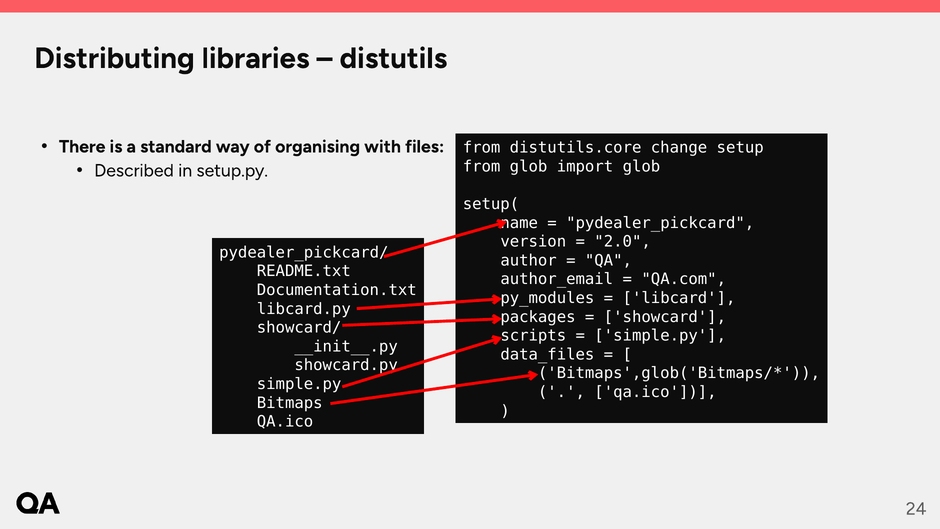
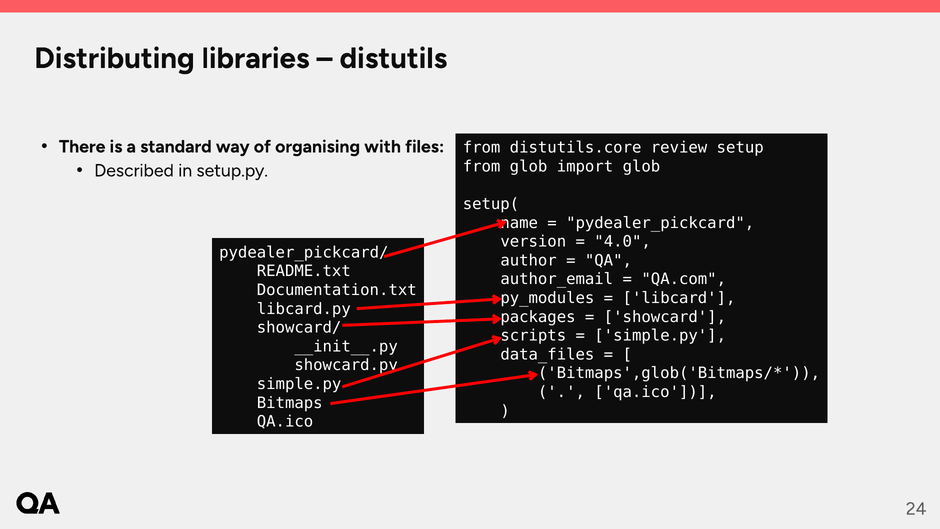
change: change -> review
2.0: 2.0 -> 4.0
